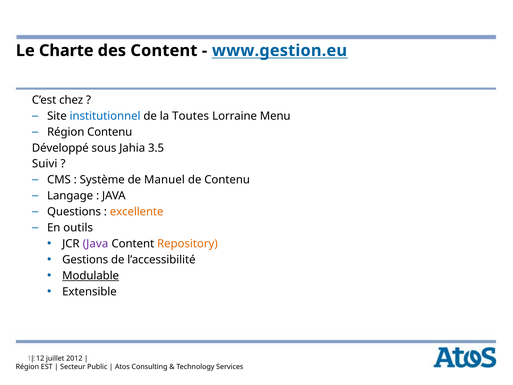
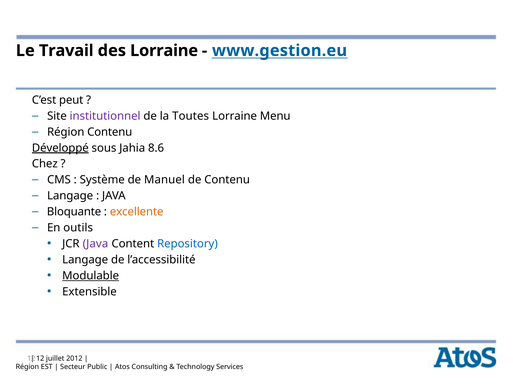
Charte: Charte -> Travail
des Content: Content -> Lorraine
chez: chez -> peut
institutionnel colour: blue -> purple
Développé underline: none -> present
3.5: 3.5 -> 8.6
Suivi: Suivi -> Chez
Questions: Questions -> Bloquante
Repository colour: orange -> blue
Gestions at (85, 260): Gestions -> Langage
